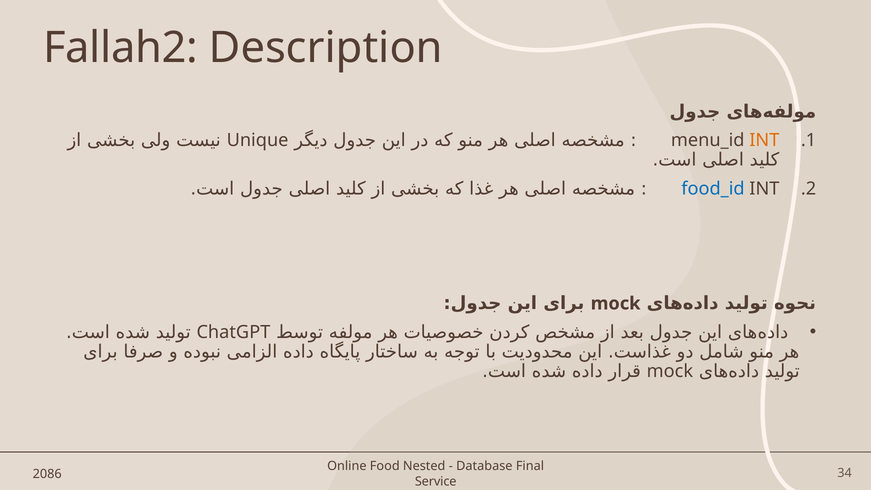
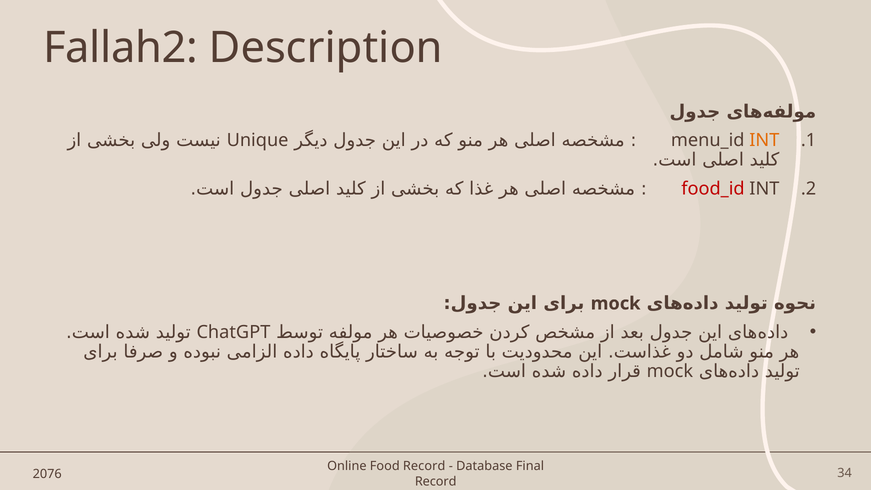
food_id colour: blue -> red
Food Nested: Nested -> Record
2086: 2086 -> 2076
Service at (436, 481): Service -> Record
